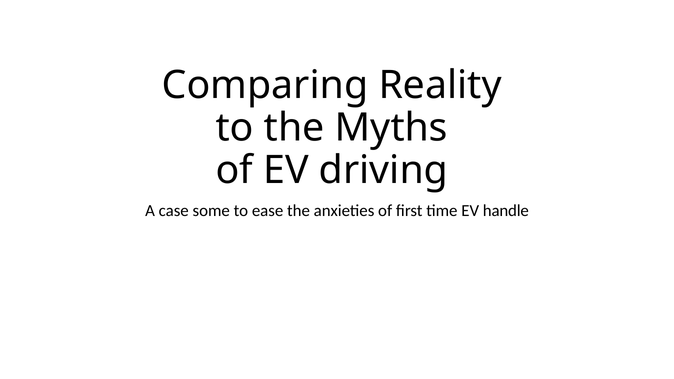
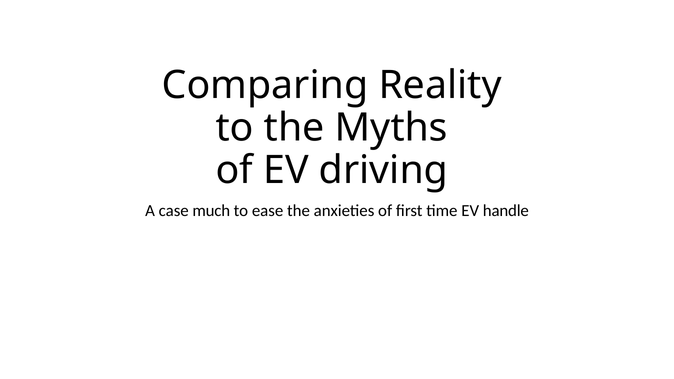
some: some -> much
